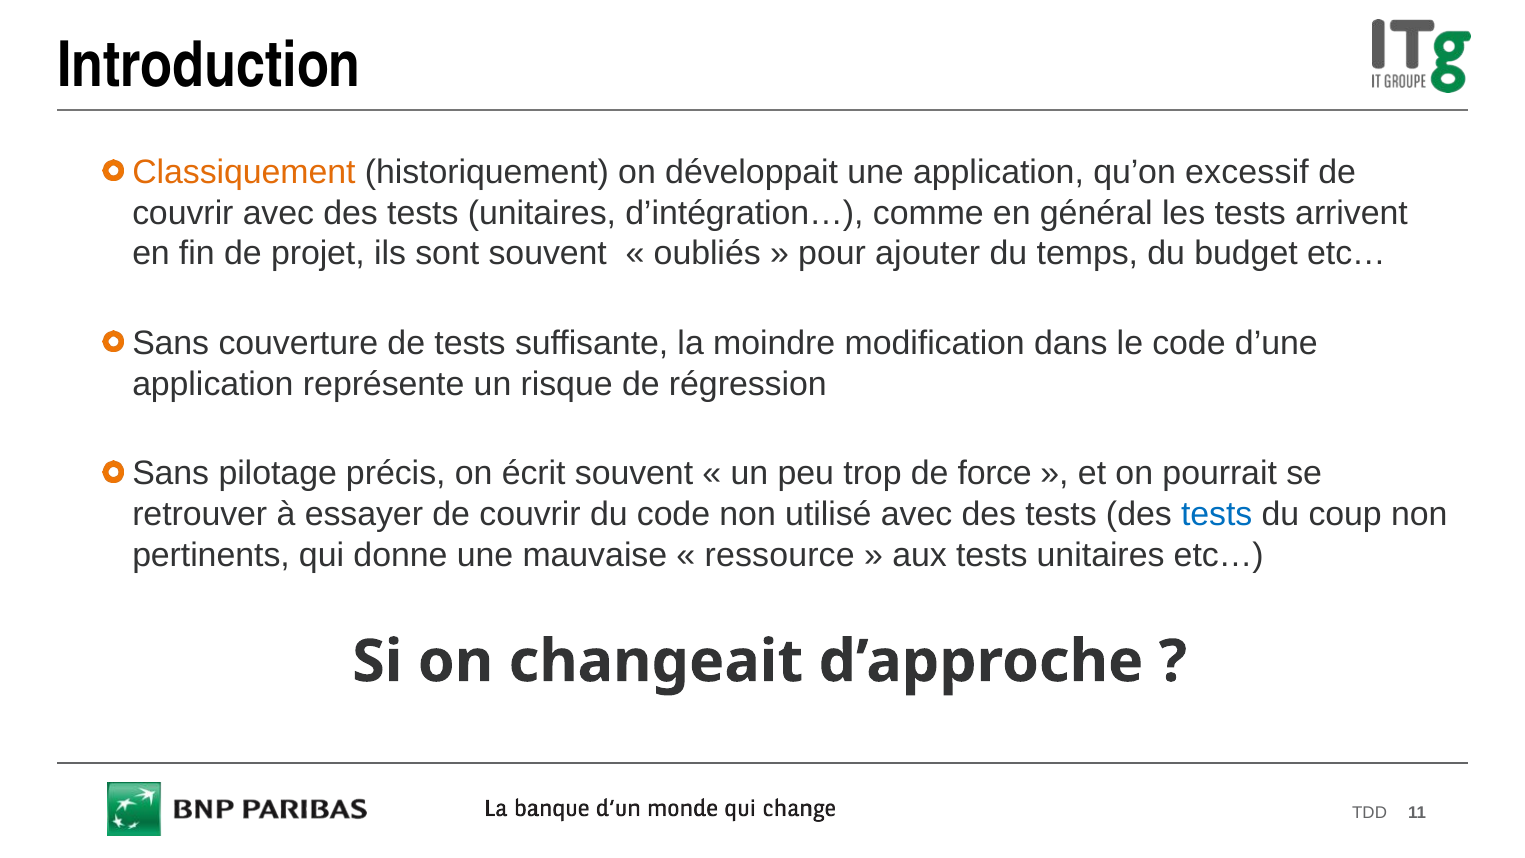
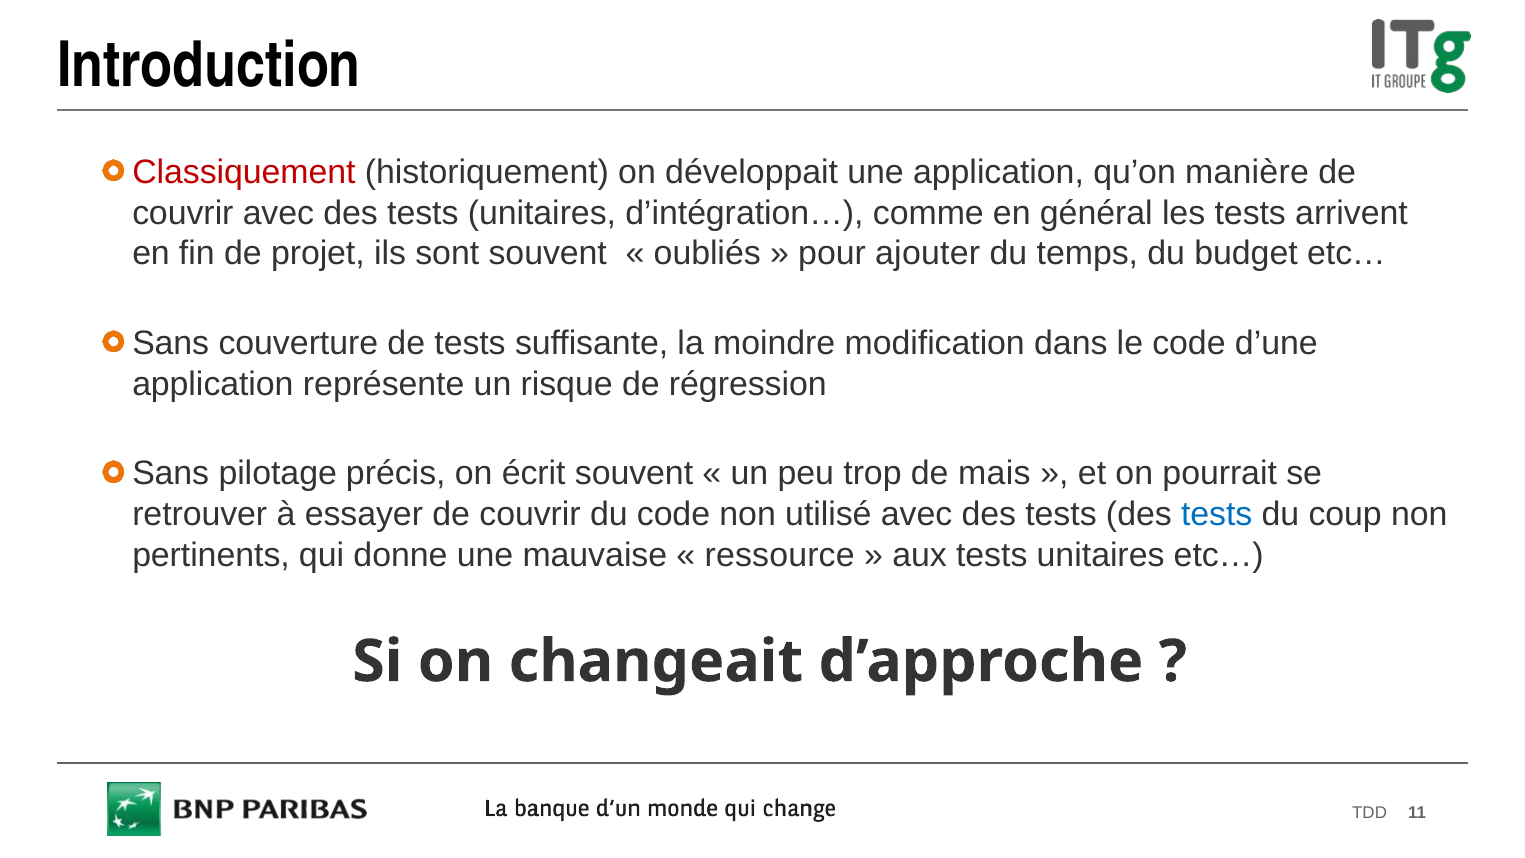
Classiquement colour: orange -> red
excessif: excessif -> manière
force: force -> mais
